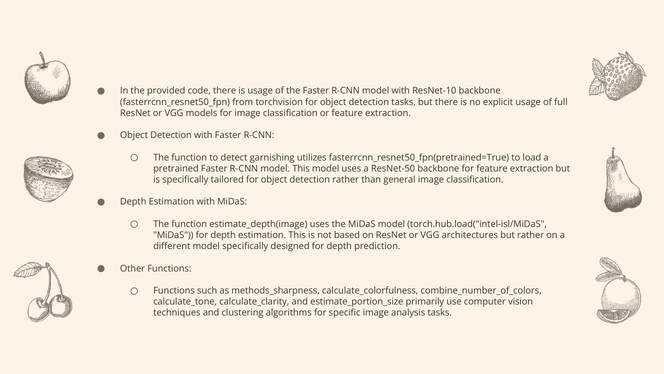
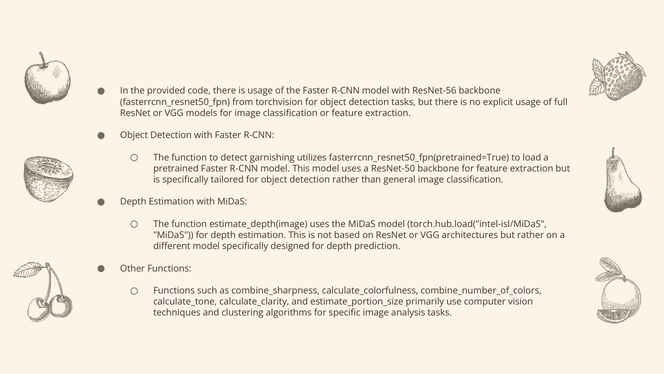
ResNet-10: ResNet-10 -> ResNet-56
methods_sharpness: methods_sharpness -> combine_sharpness
